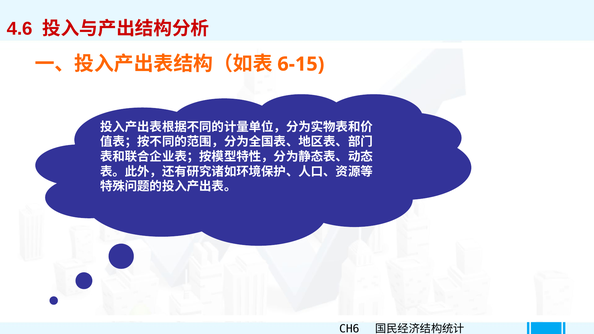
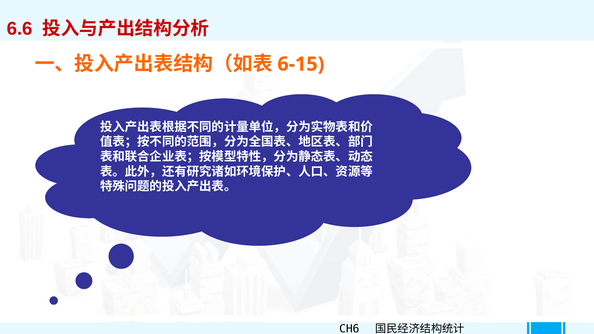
4.6: 4.6 -> 6.6
